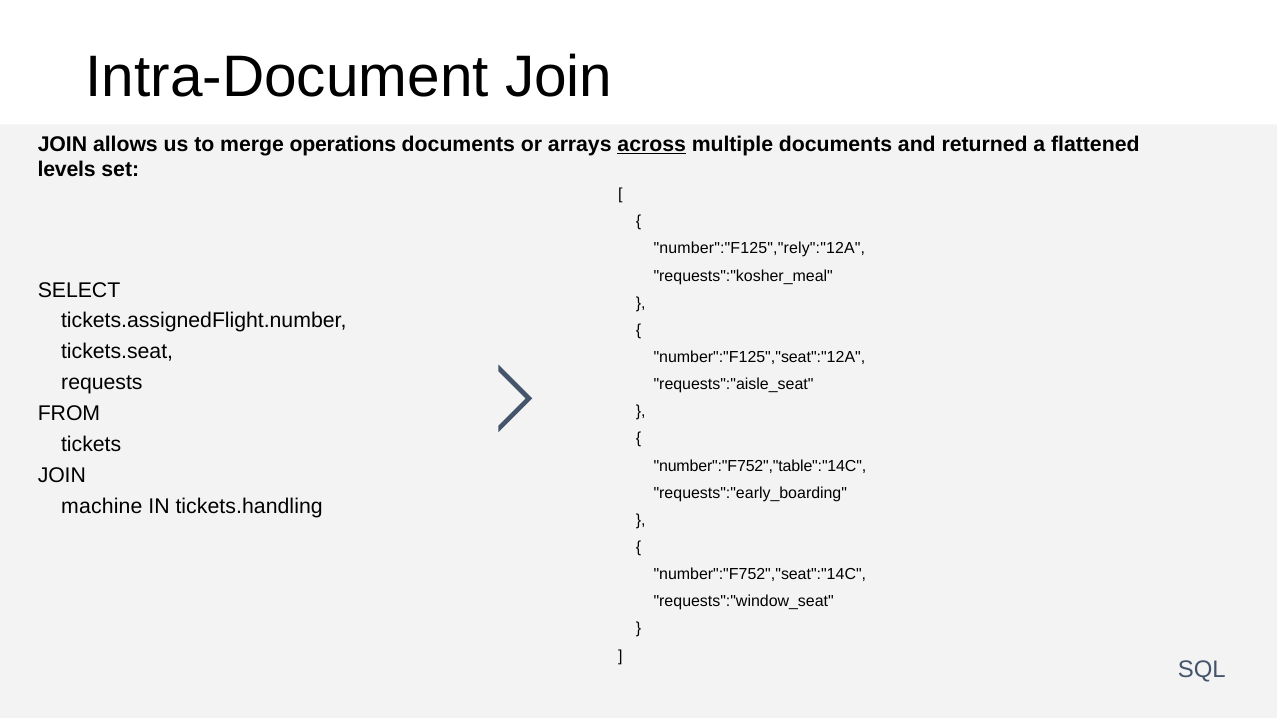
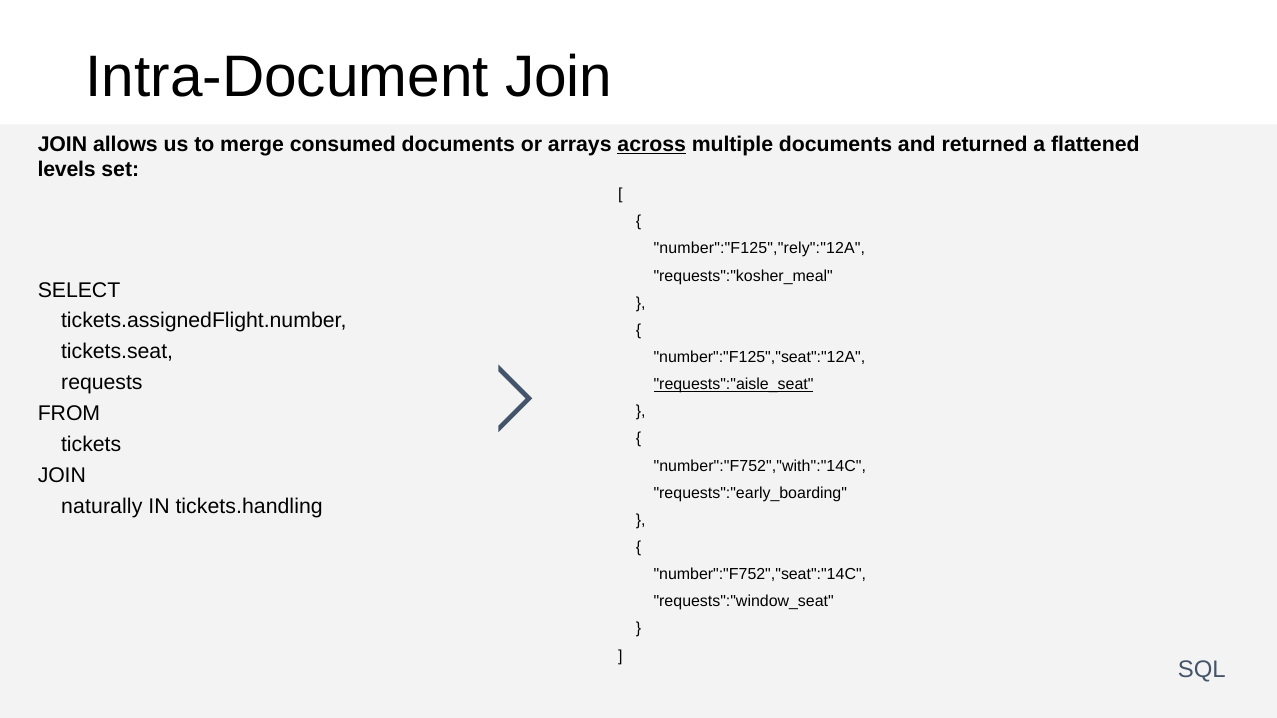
operations: operations -> consumed
requests":"aisle_seat underline: none -> present
number":"F752","table":"14C: number":"F752","table":"14C -> number":"F752","with":"14C
machine: machine -> naturally
